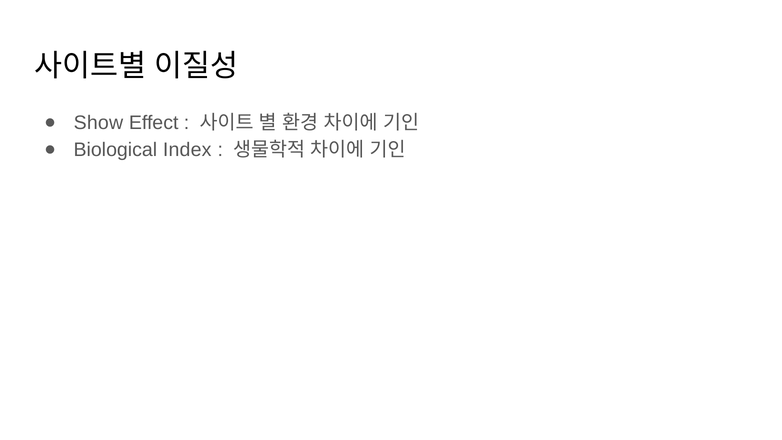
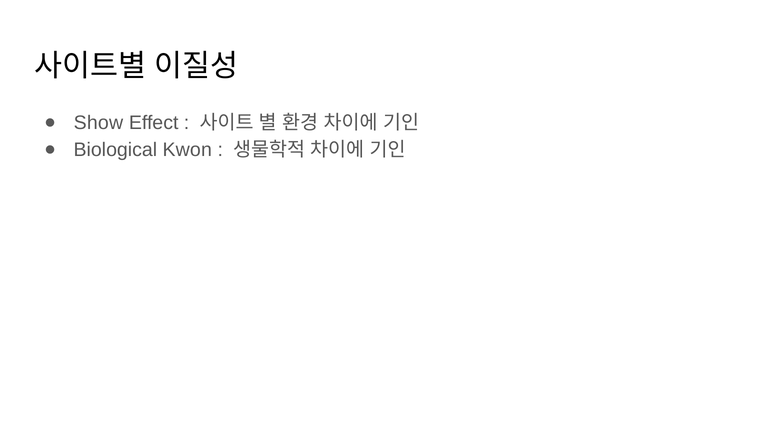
Index: Index -> Kwon
